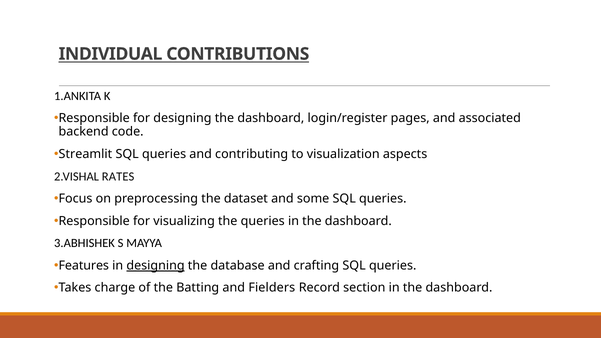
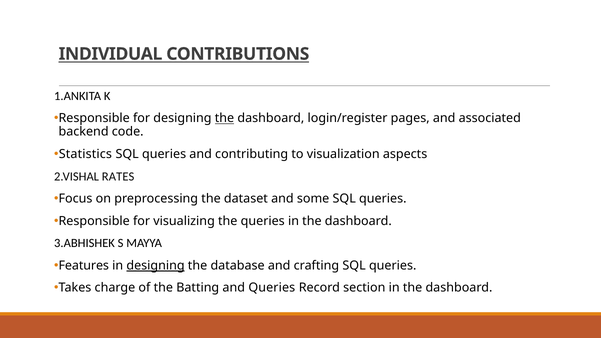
the at (224, 118) underline: none -> present
Streamlit: Streamlit -> Statistics
and Fielders: Fielders -> Queries
